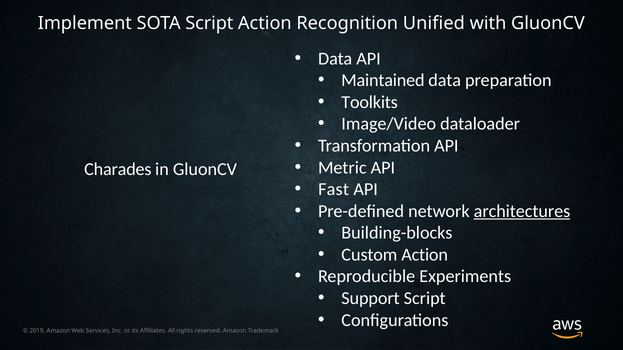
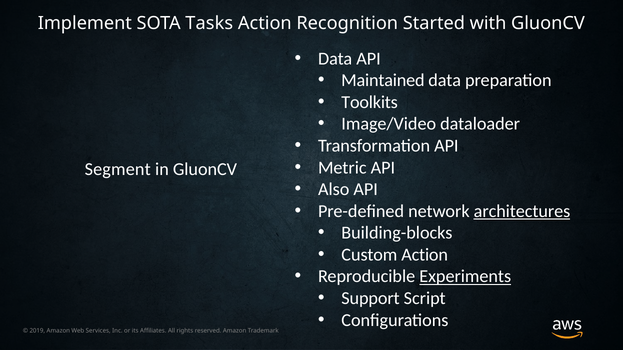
SOTA Script: Script -> Tasks
Unified: Unified -> Started
Charades: Charades -> Segment
Fast: Fast -> Also
Experiments underline: none -> present
